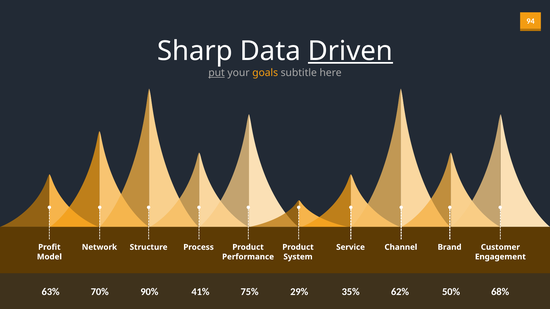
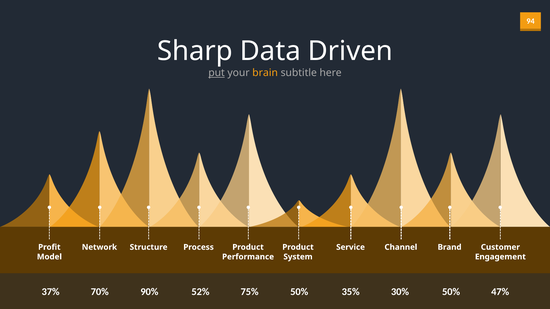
Driven underline: present -> none
goals: goals -> brain
63%: 63% -> 37%
41%: 41% -> 52%
75% 29%: 29% -> 50%
62%: 62% -> 30%
68%: 68% -> 47%
